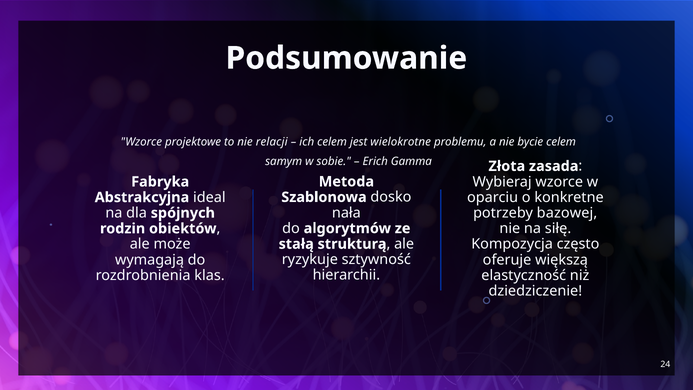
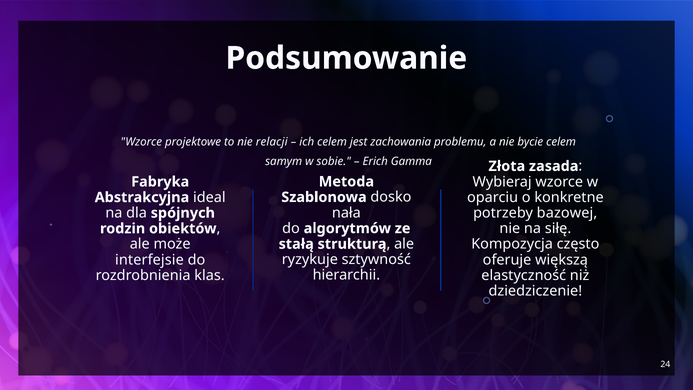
wielokrotne: wielokrotne -> zachowania
wymagają: wymagają -> interfejsie
